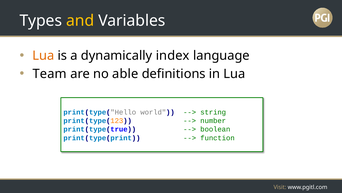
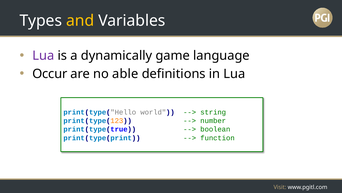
Lua at (43, 56) colour: orange -> purple
index: index -> game
Team: Team -> Occur
